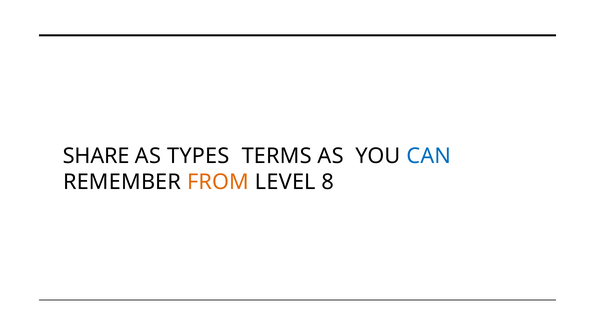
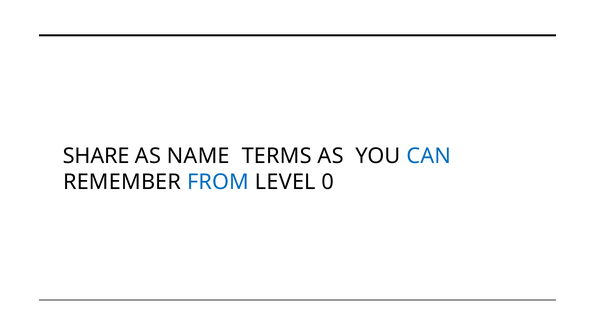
TYPES: TYPES -> NAME
FROM colour: orange -> blue
8: 8 -> 0
